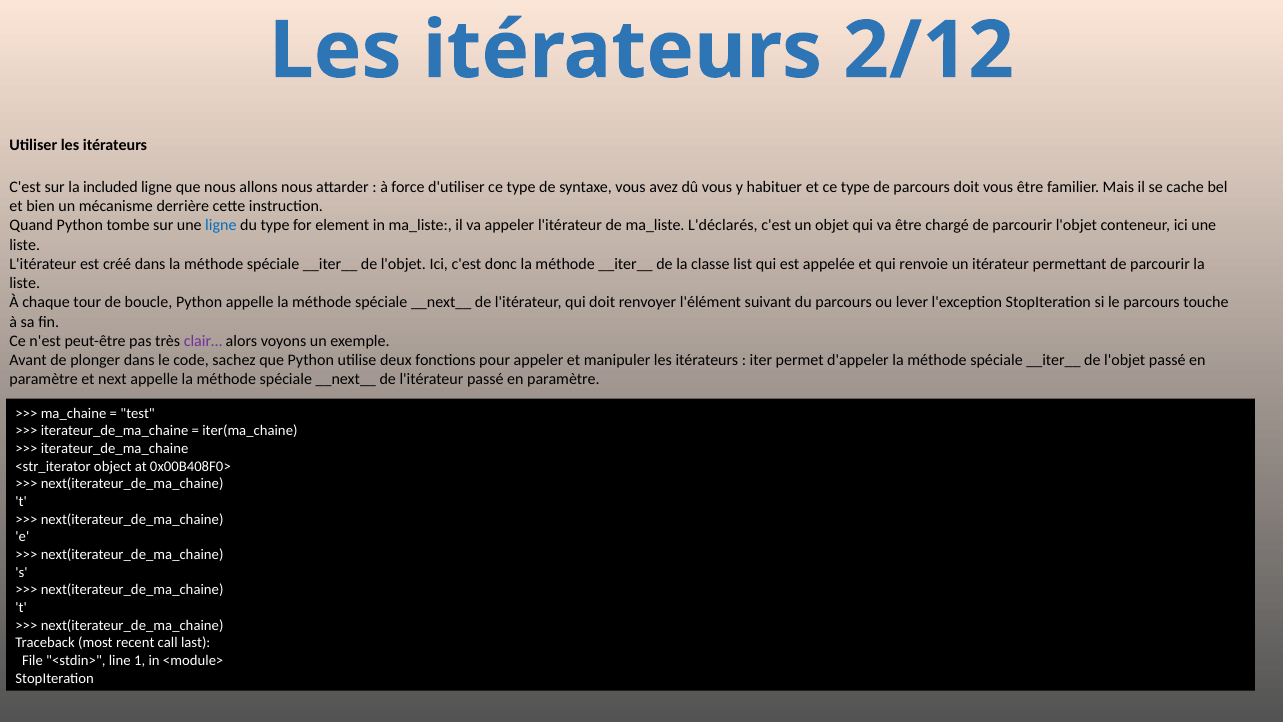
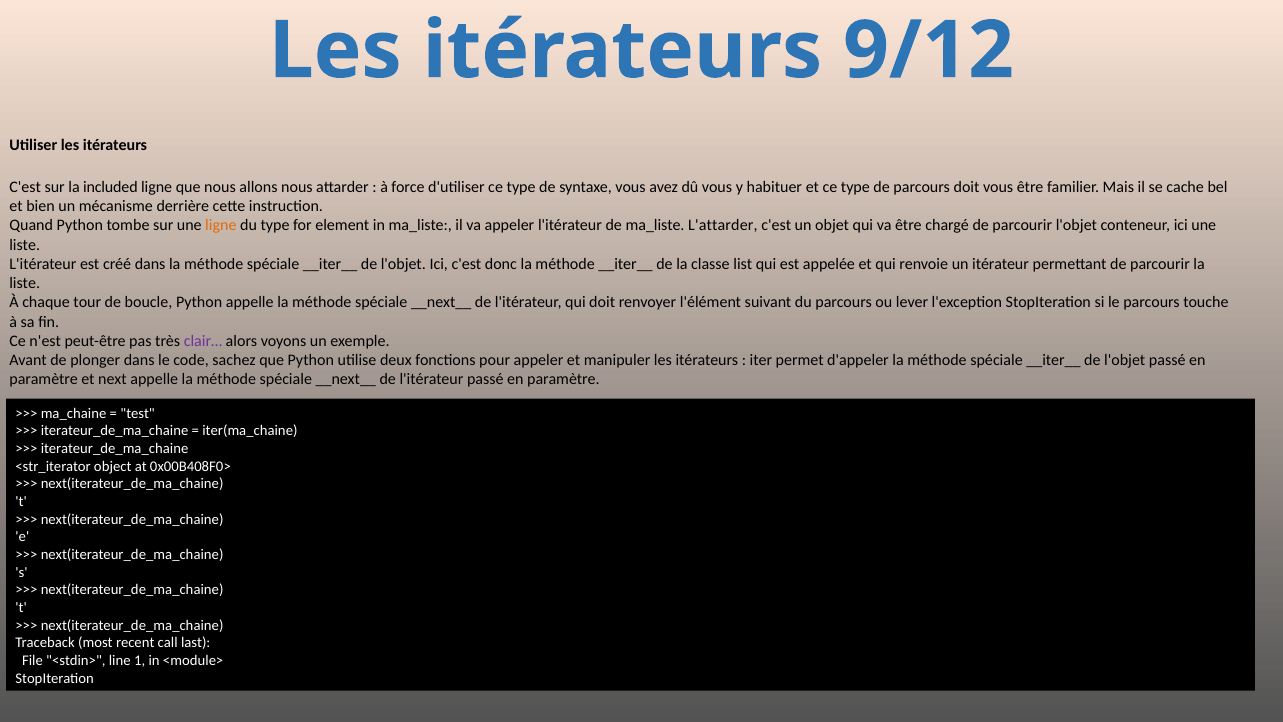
2/12: 2/12 -> 9/12
ligne at (221, 225) colour: blue -> orange
L'déclarés: L'déclarés -> L'attarder
